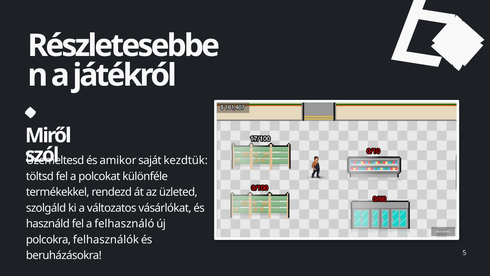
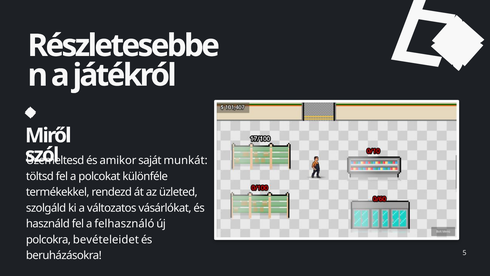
kezdtük: kezdtük -> munkát
felhasználók: felhasználók -> bevételeidet
